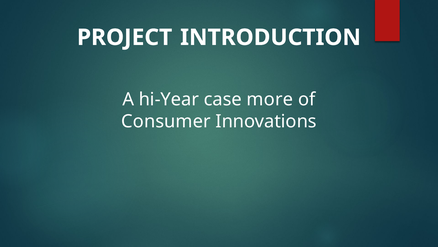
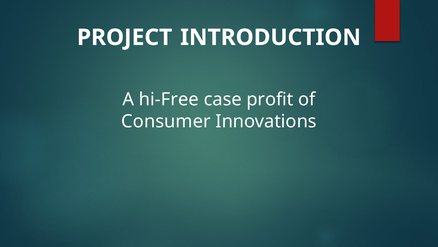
hi-Year: hi-Year -> hi-Free
more: more -> profit
